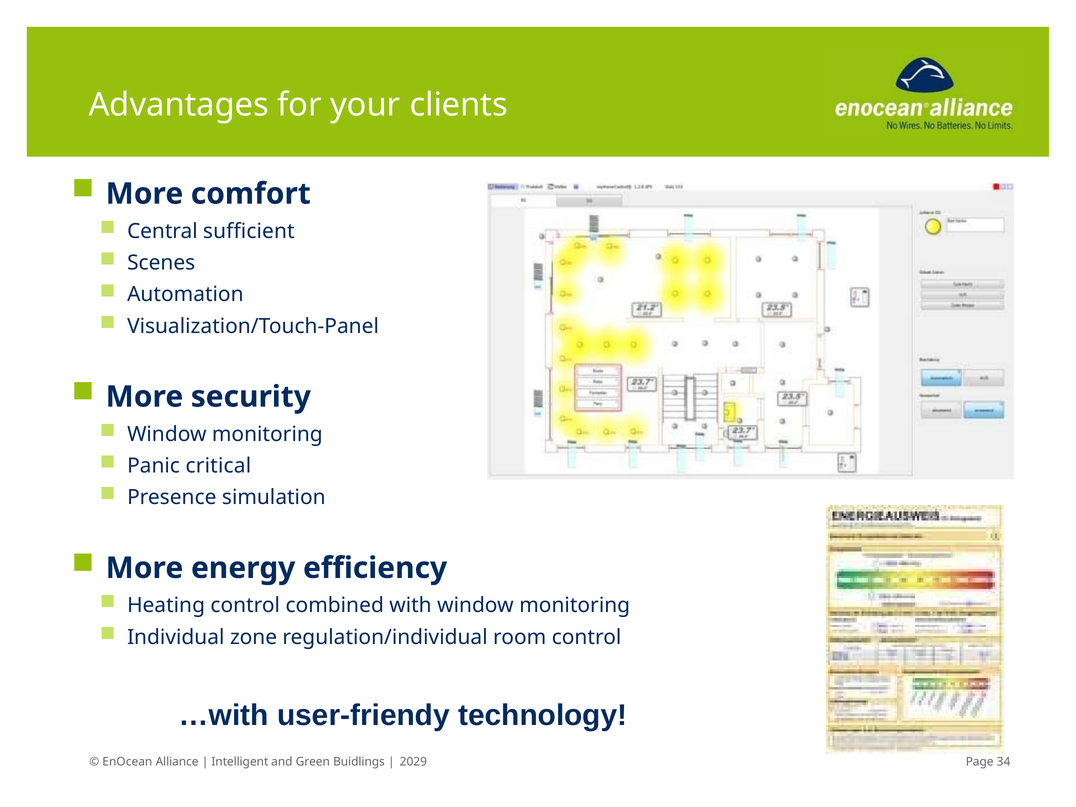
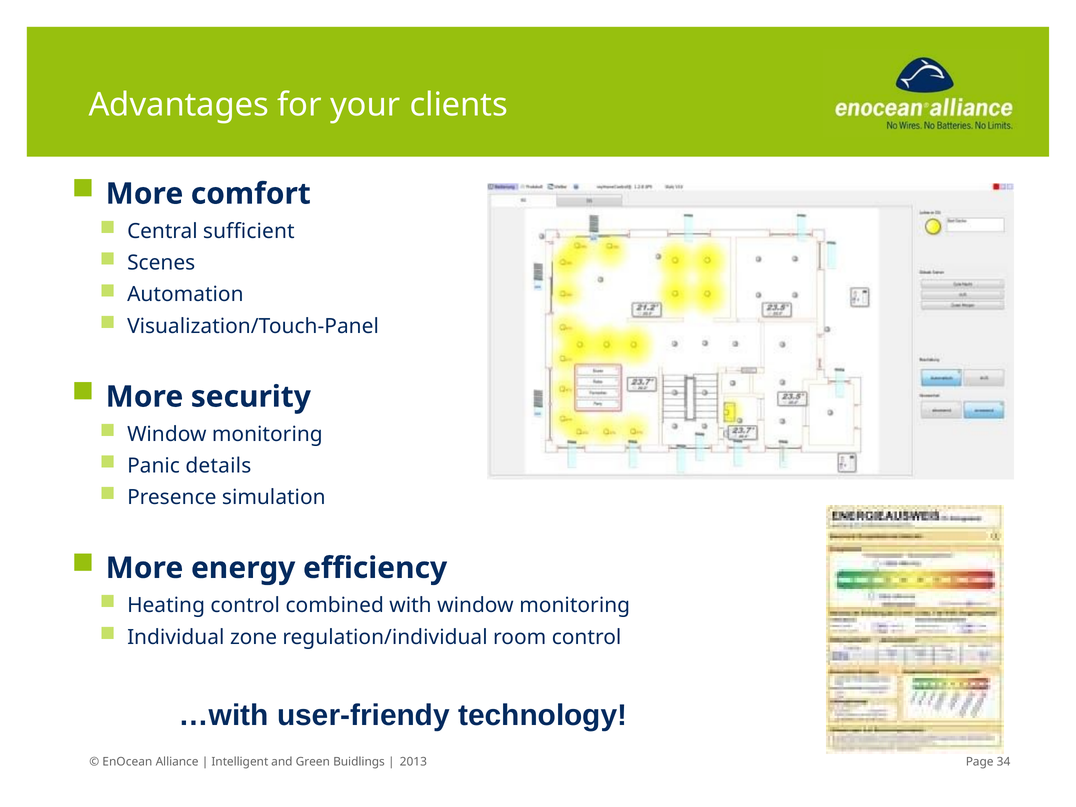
critical: critical -> details
2029: 2029 -> 2013
